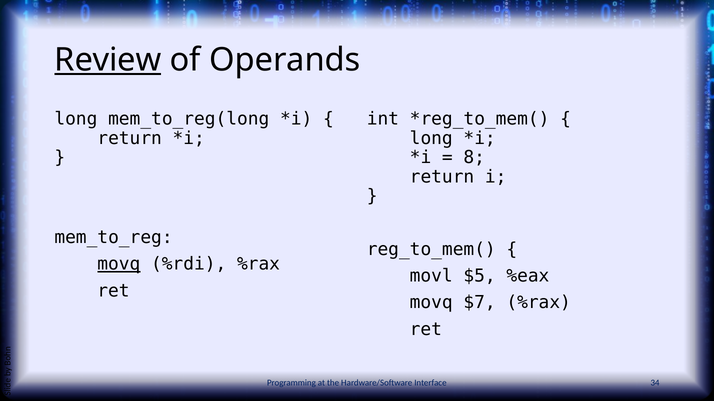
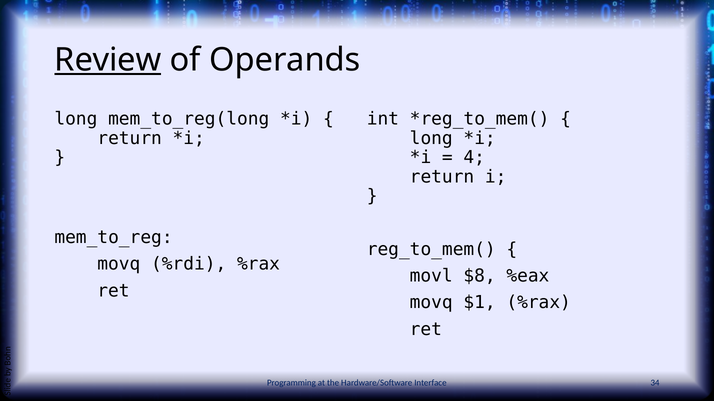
8: 8 -> 4
movq at (119, 265) underline: present -> none
$5: $5 -> $8
$7: $7 -> $1
